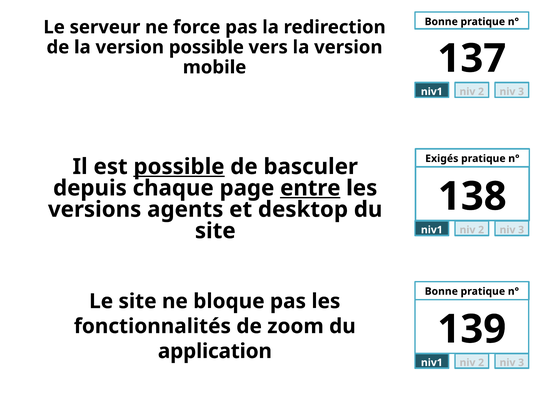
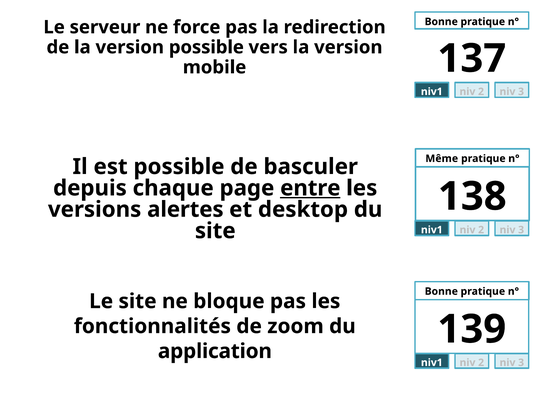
Exigés: Exigés -> Même
possible at (179, 167) underline: present -> none
agents: agents -> alertes
